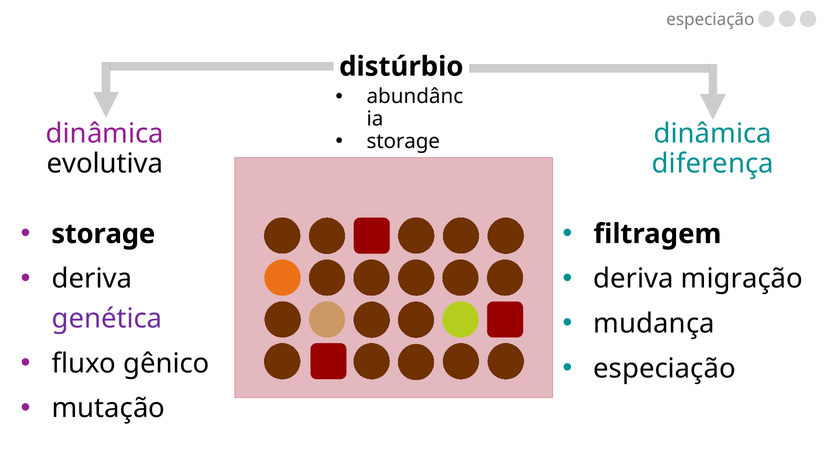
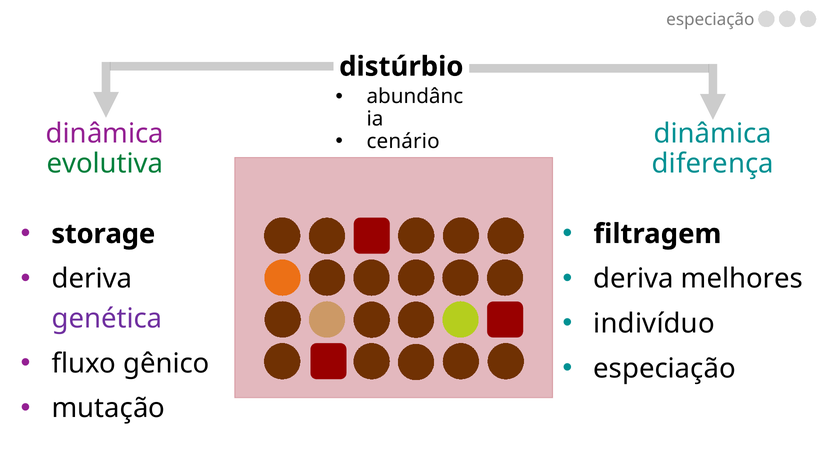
storage at (403, 141): storage -> cenário
evolutiva colour: black -> green
migração: migração -> melhores
mudança: mudança -> indivíduo
